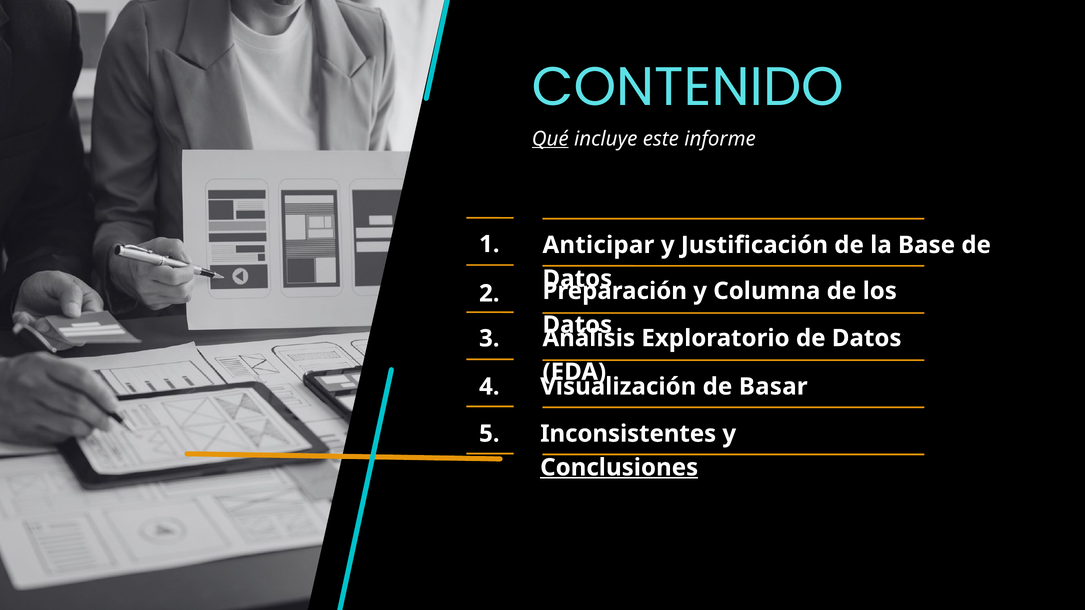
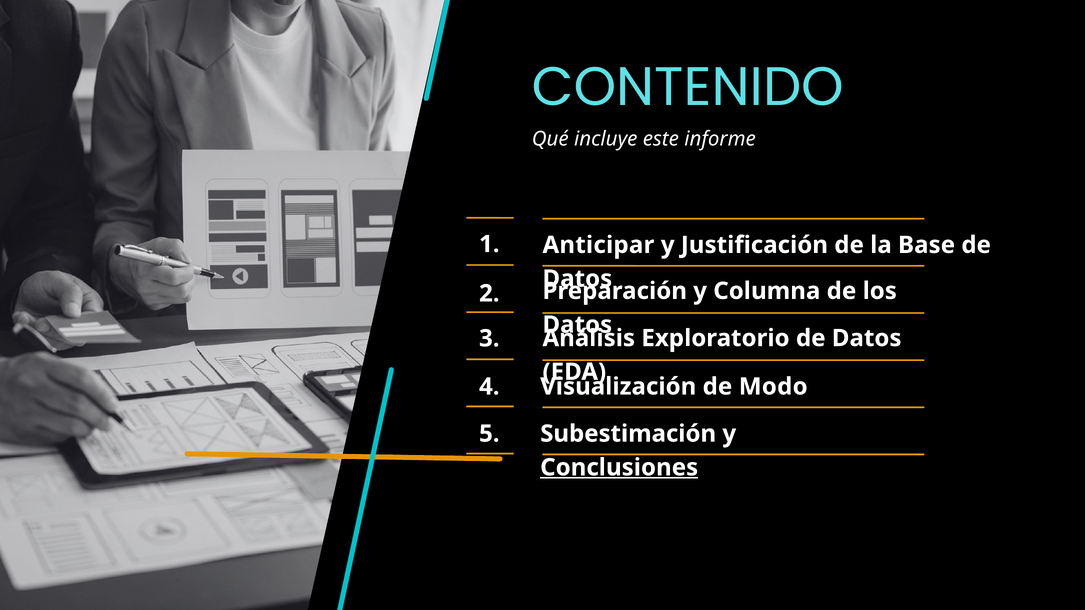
Qué underline: present -> none
Basar: Basar -> Modo
Inconsistentes: Inconsistentes -> Subestimación
